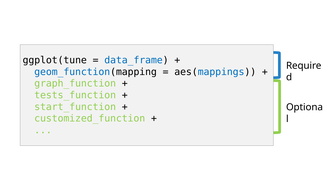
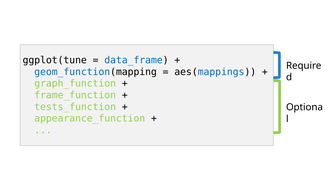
tests_function: tests_function -> frame_function
start_function: start_function -> tests_function
customized_function: customized_function -> appearance_function
